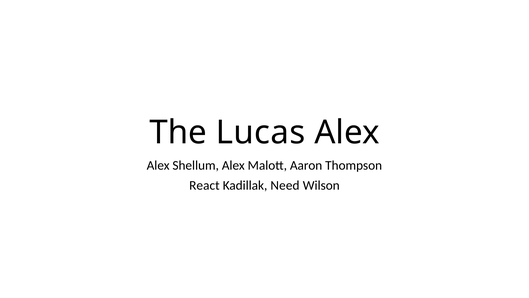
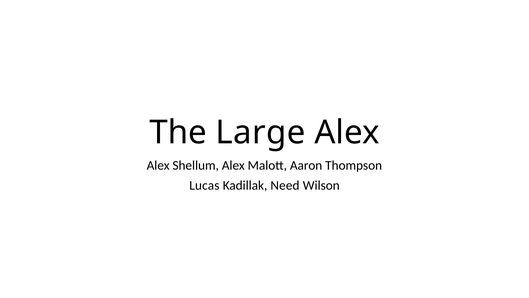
Lucas: Lucas -> Large
React: React -> Lucas
